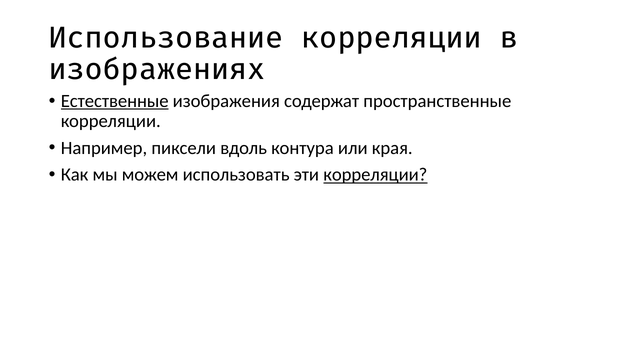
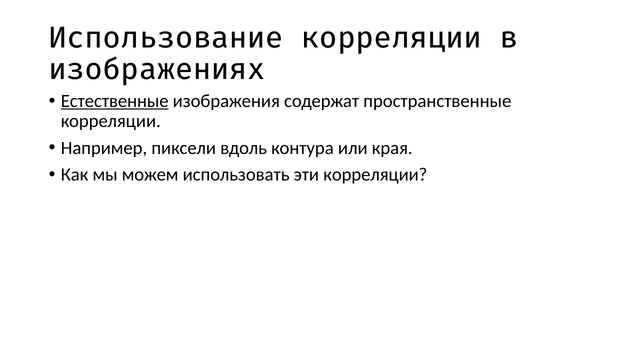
корреляции at (375, 175) underline: present -> none
